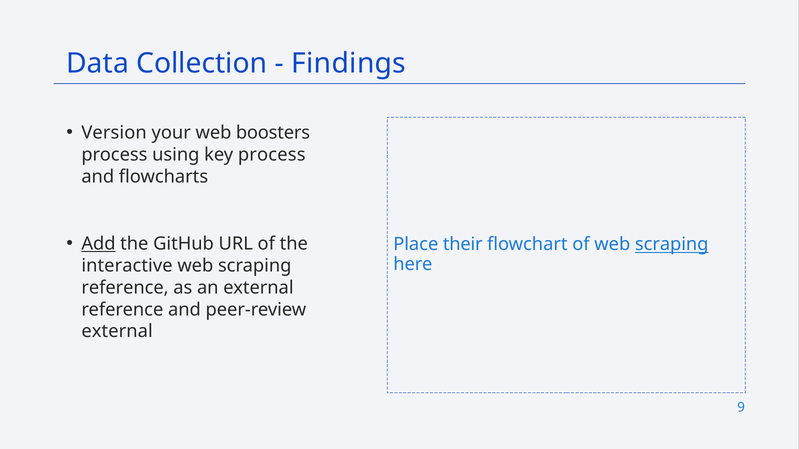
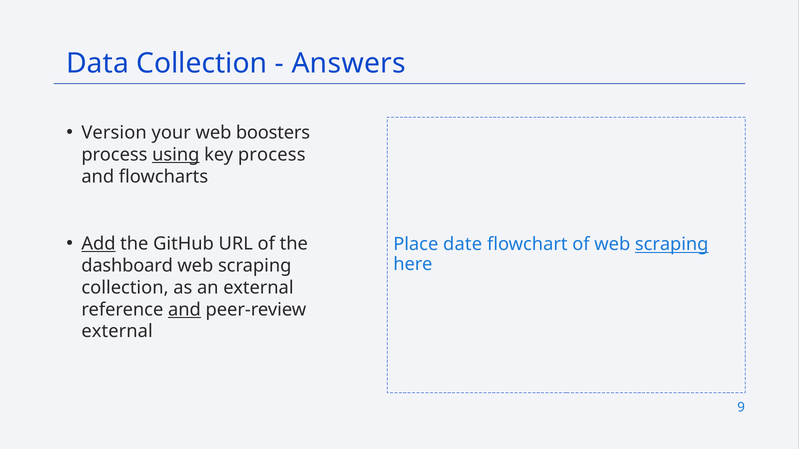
Findings: Findings -> Answers
using underline: none -> present
their: their -> date
interactive: interactive -> dashboard
reference at (125, 288): reference -> collection
and at (184, 310) underline: none -> present
